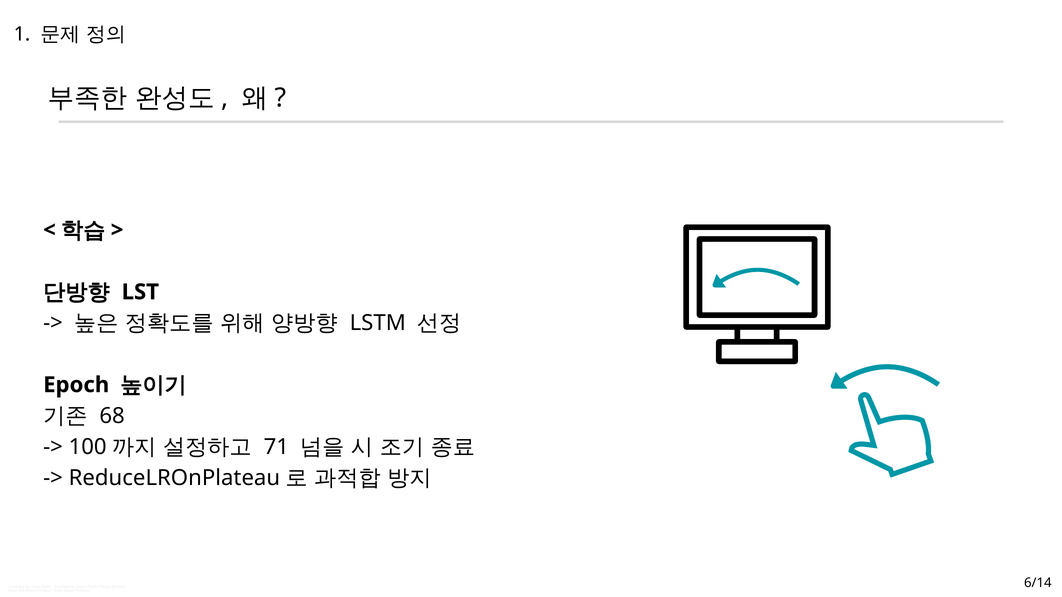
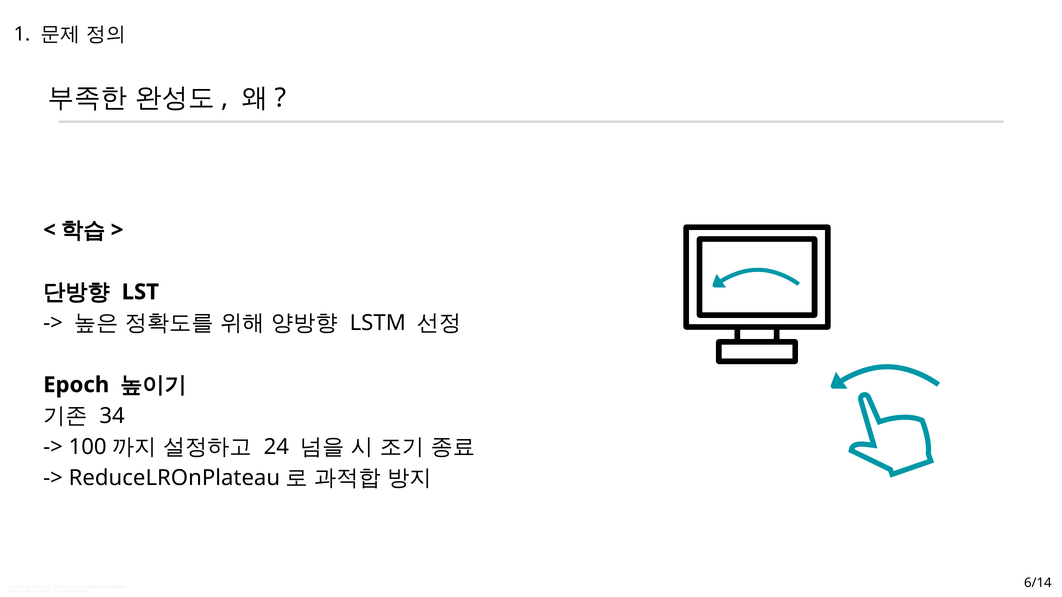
68: 68 -> 34
71: 71 -> 24
